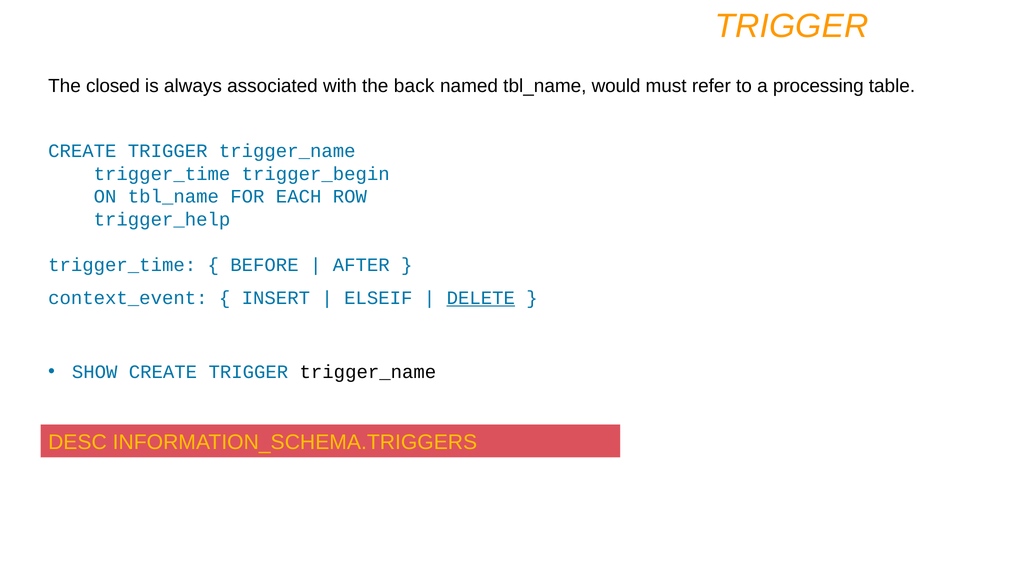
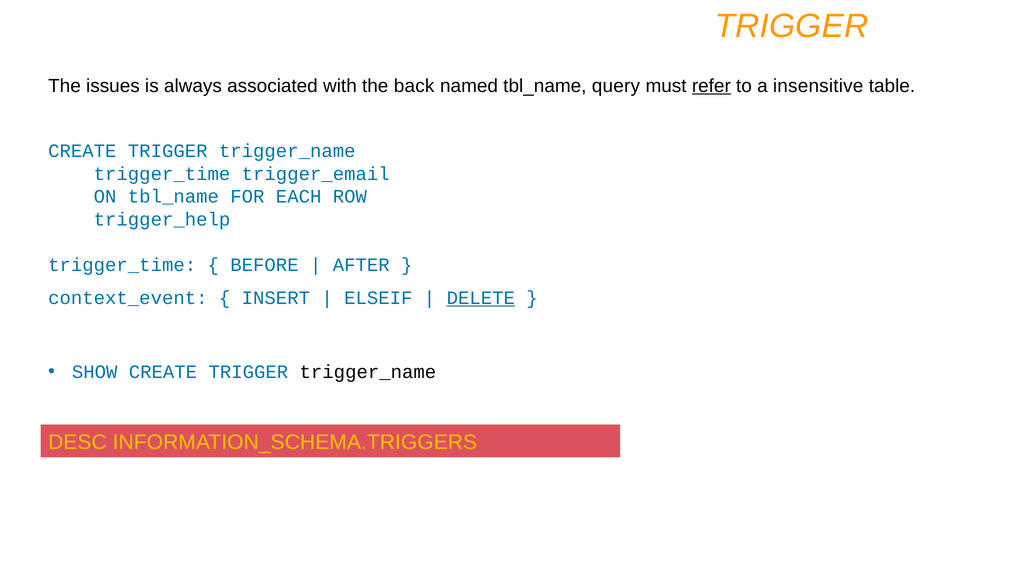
closed: closed -> issues
would: would -> query
refer underline: none -> present
processing: processing -> insensitive
trigger_begin: trigger_begin -> trigger_email
